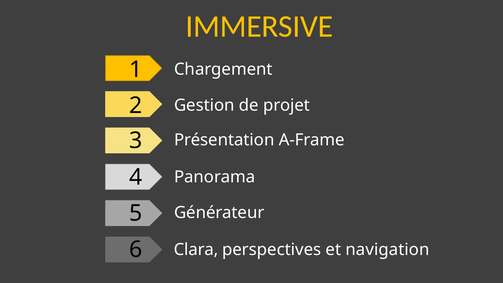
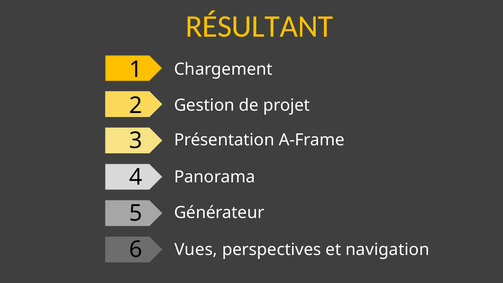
IMMERSIVE: IMMERSIVE -> RÉSULTANT
Clara: Clara -> Vues
